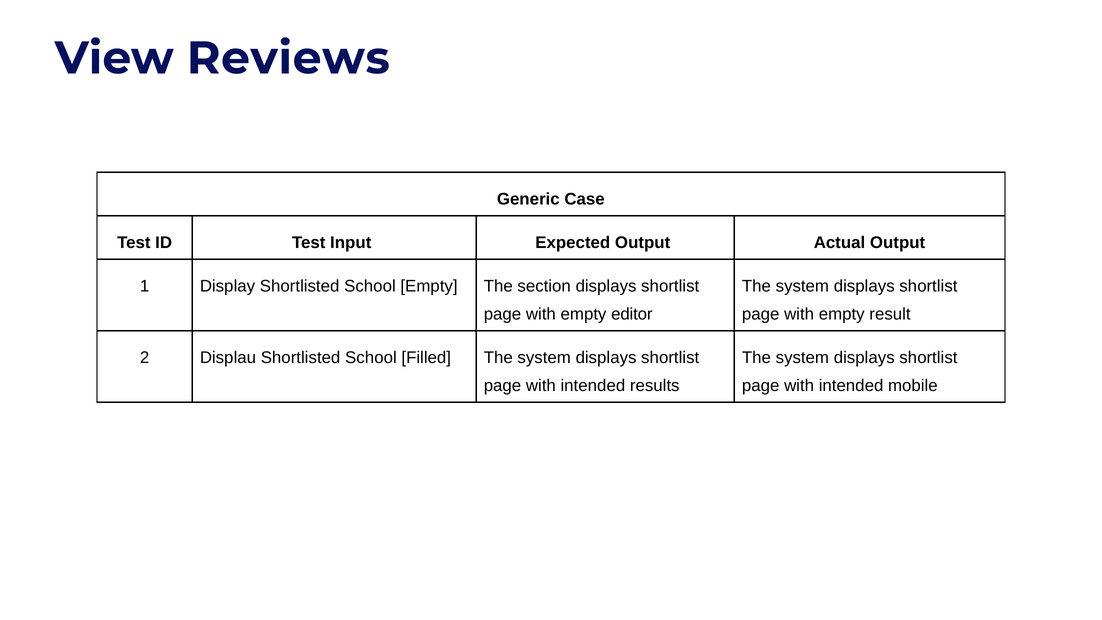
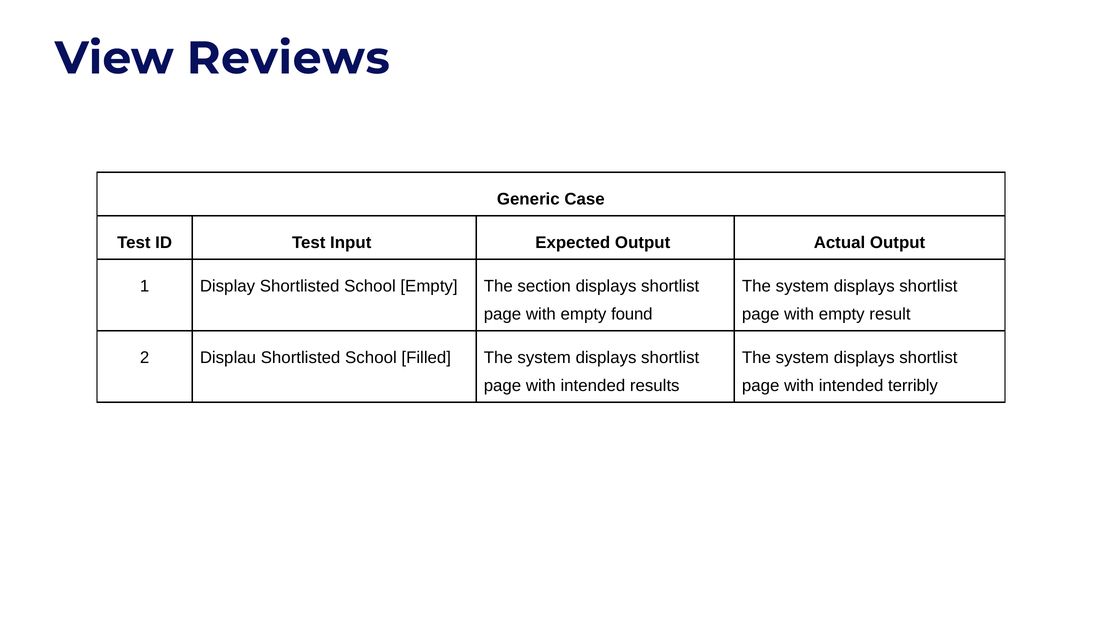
editor: editor -> found
mobile: mobile -> terribly
